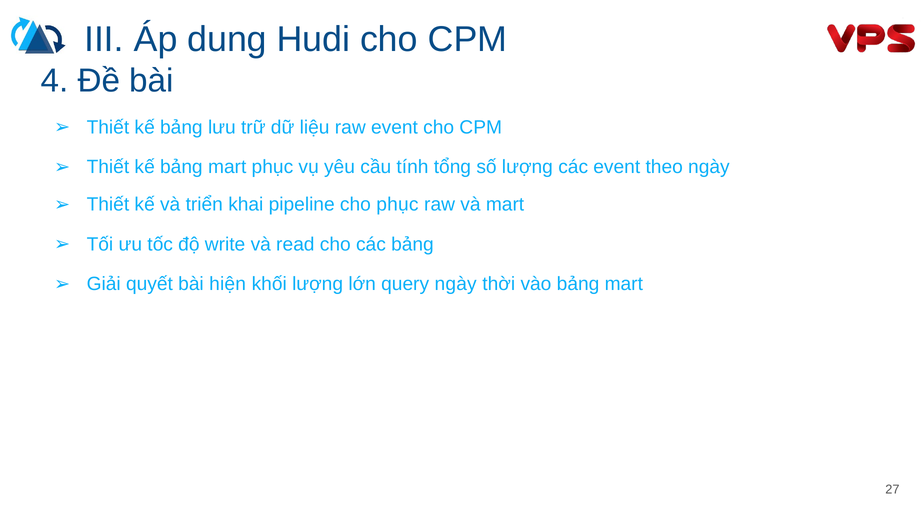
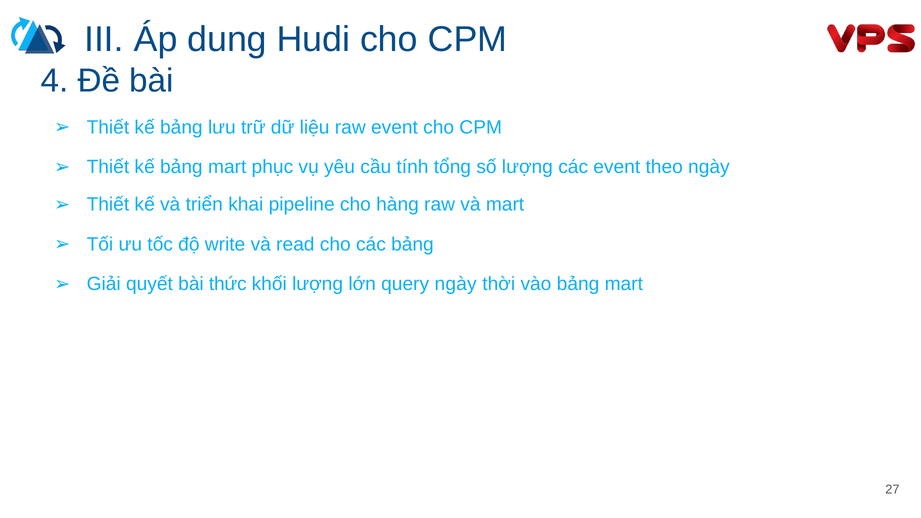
cho phục: phục -> hàng
hiện: hiện -> thức
